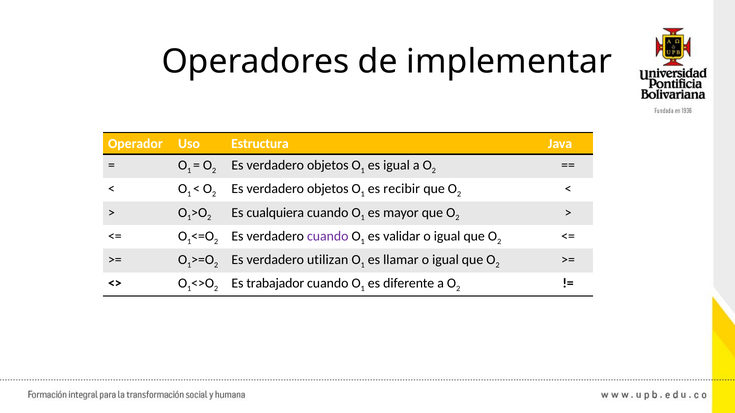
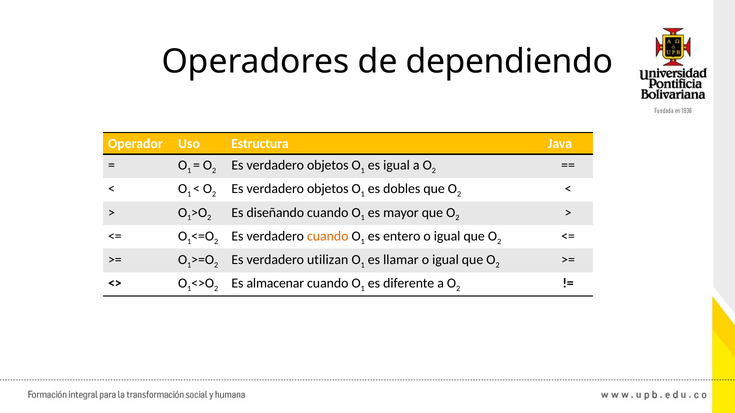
implementar: implementar -> dependiendo
recibir: recibir -> dobles
cualquiera: cualquiera -> diseñando
cuando at (328, 236) colour: purple -> orange
validar: validar -> entero
trabajador: trabajador -> almacenar
